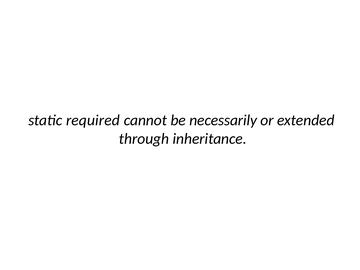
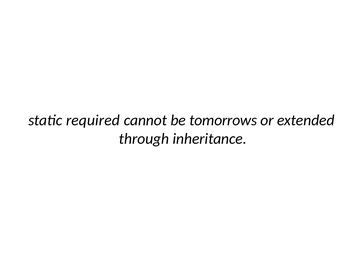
necessarily: necessarily -> tomorrows
